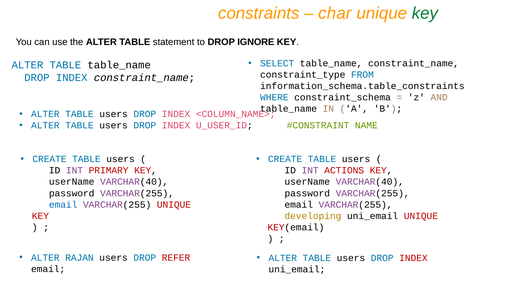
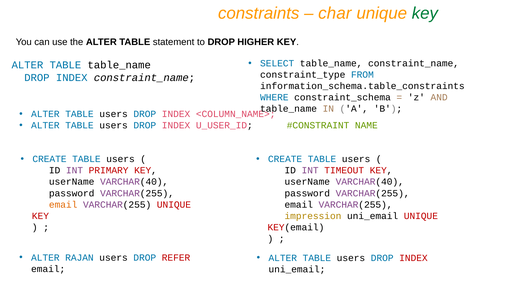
IGNORE: IGNORE -> HIGHER
ACTIONS: ACTIONS -> TIMEOUT
email at (63, 205) colour: blue -> orange
developing: developing -> impression
